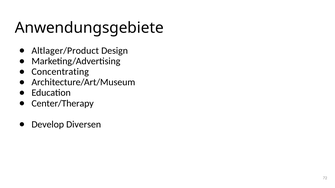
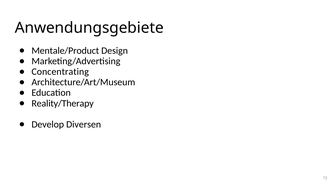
Altlager/Product: Altlager/Product -> Mentale/Product
Center/Therapy: Center/Therapy -> Reality/Therapy
